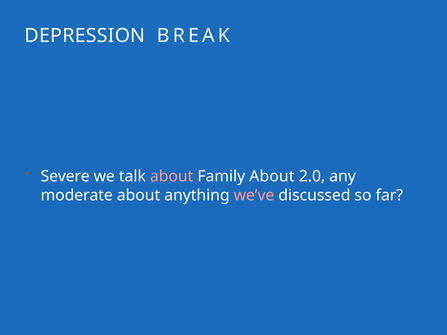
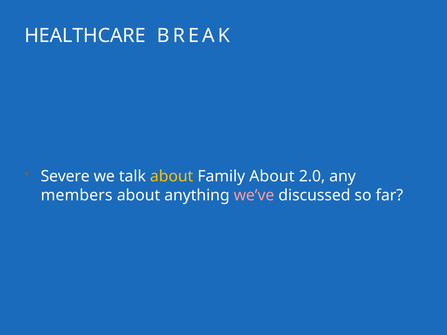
DEPRESSION: DEPRESSION -> HEALTHCARE
about at (172, 177) colour: pink -> yellow
moderate: moderate -> members
